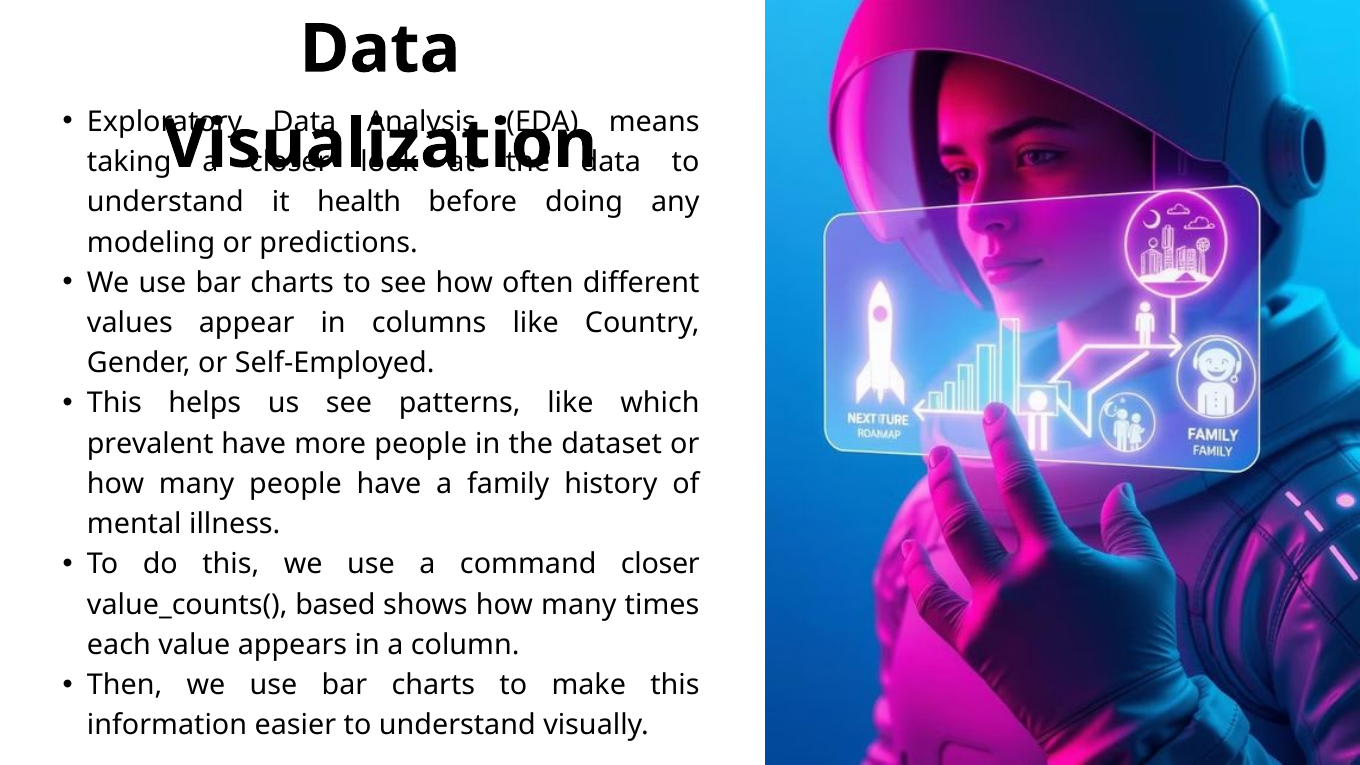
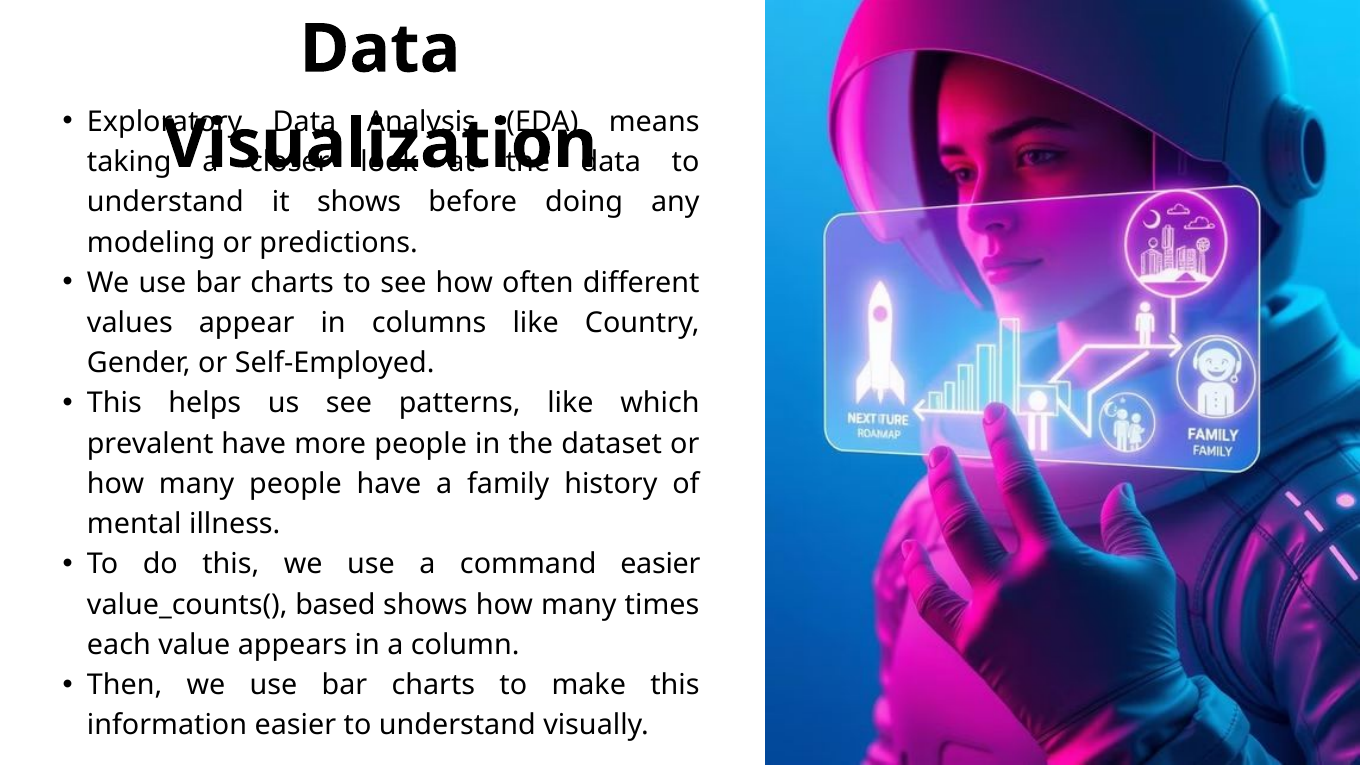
it health: health -> shows
command closer: closer -> easier
